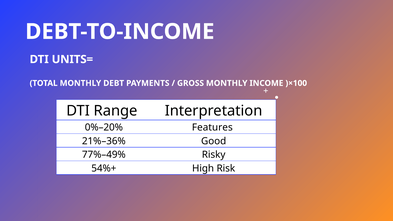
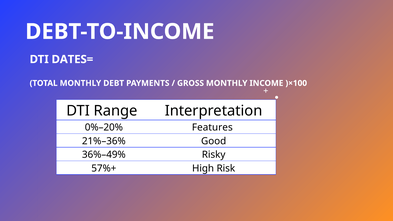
UNITS=: UNITS= -> DATES=
77%–49%: 77%–49% -> 36%–49%
54%+: 54%+ -> 57%+
